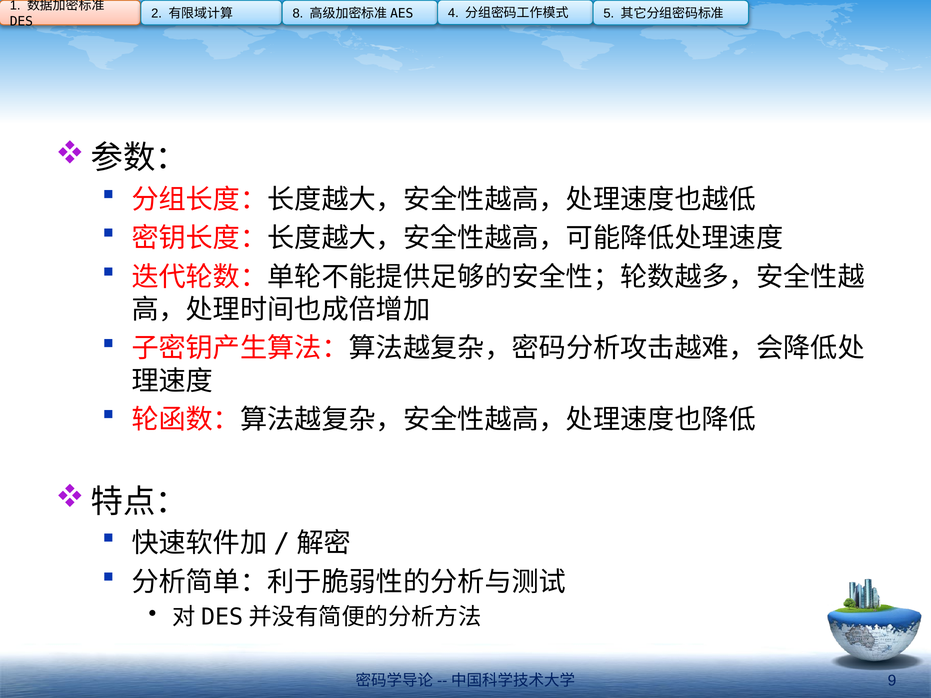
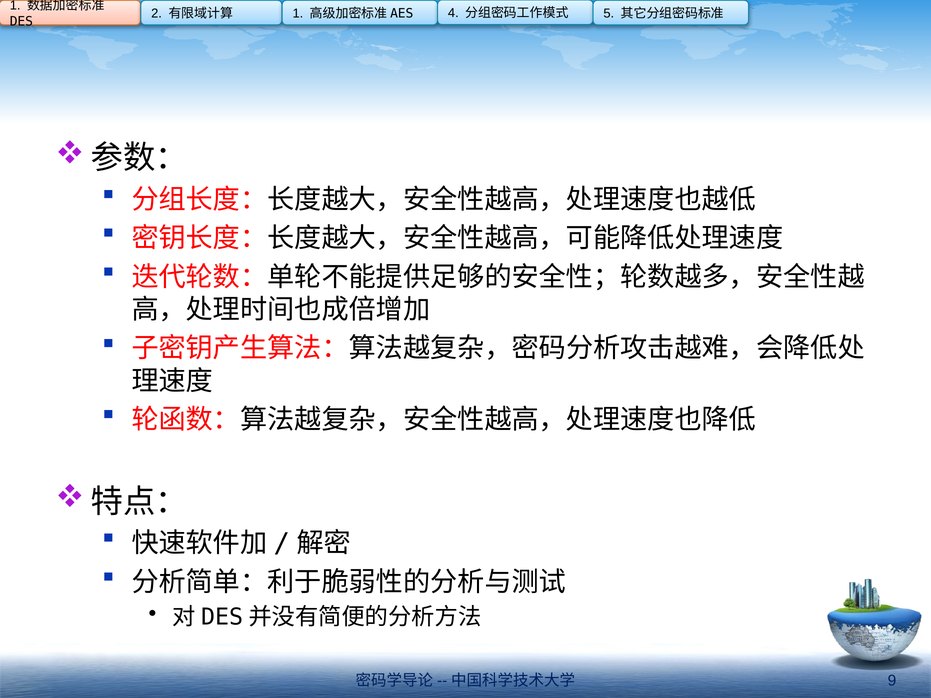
8 at (298, 13): 8 -> 1
